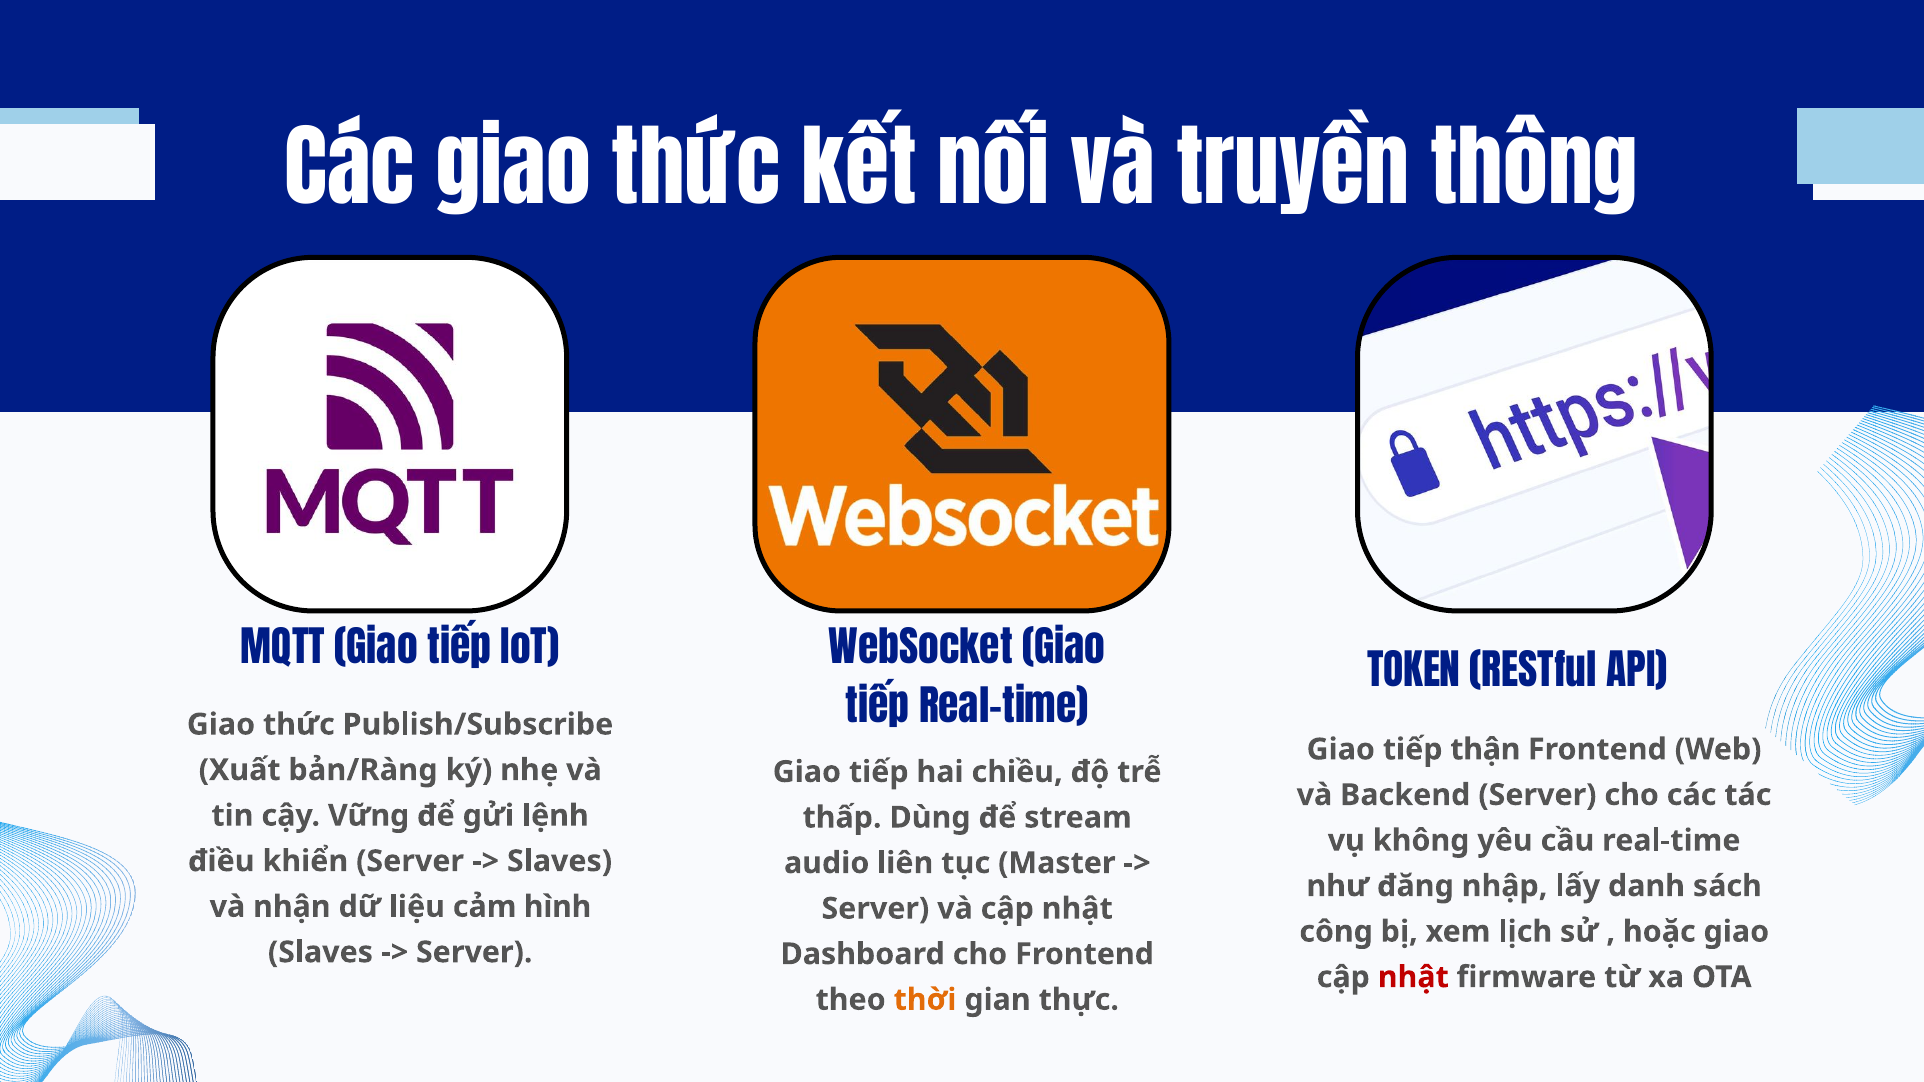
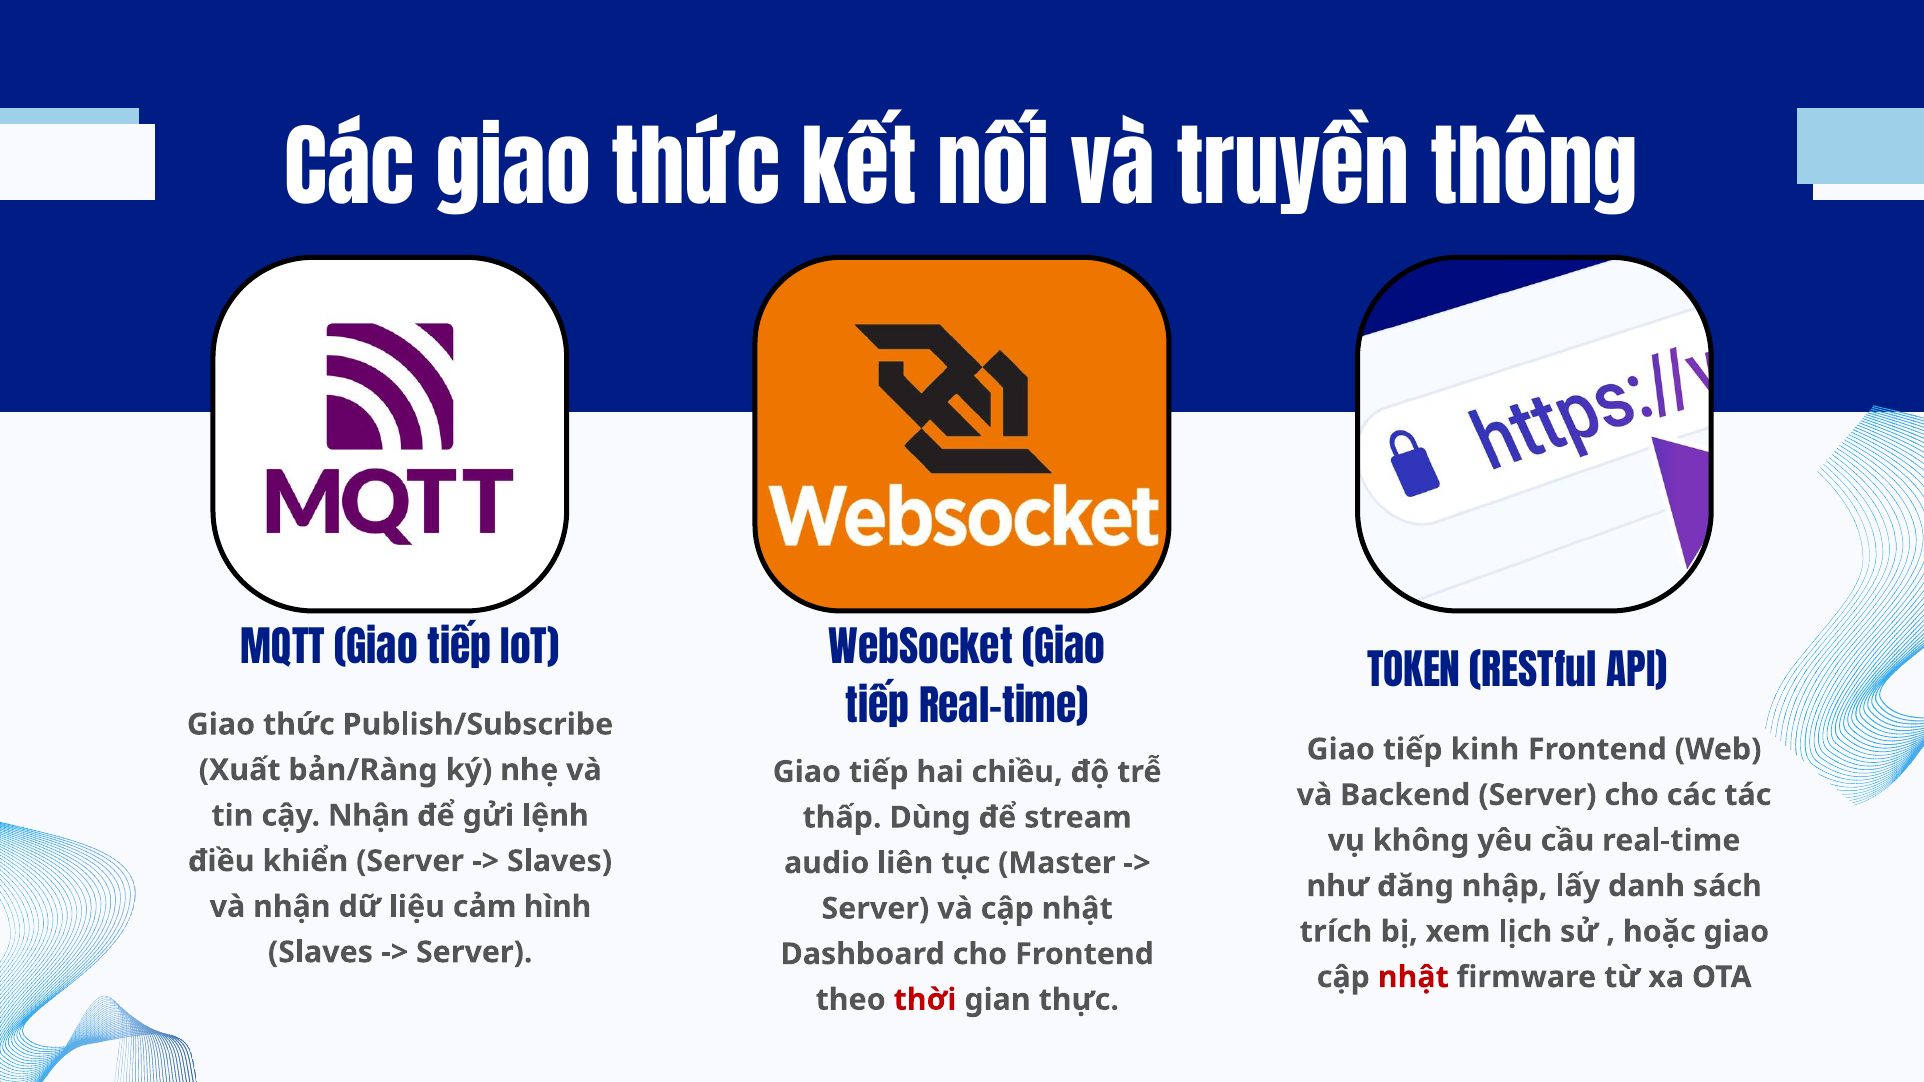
thận: thận -> kinh
cậy Vững: Vững -> Nhận
công: công -> trích
thời colour: orange -> red
